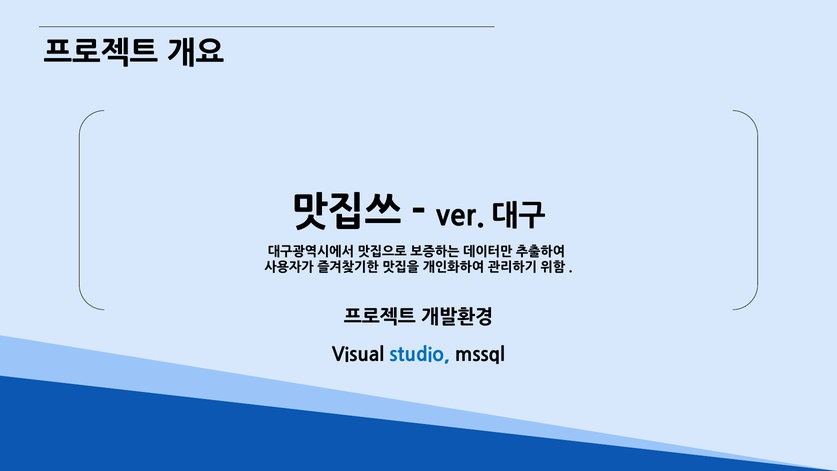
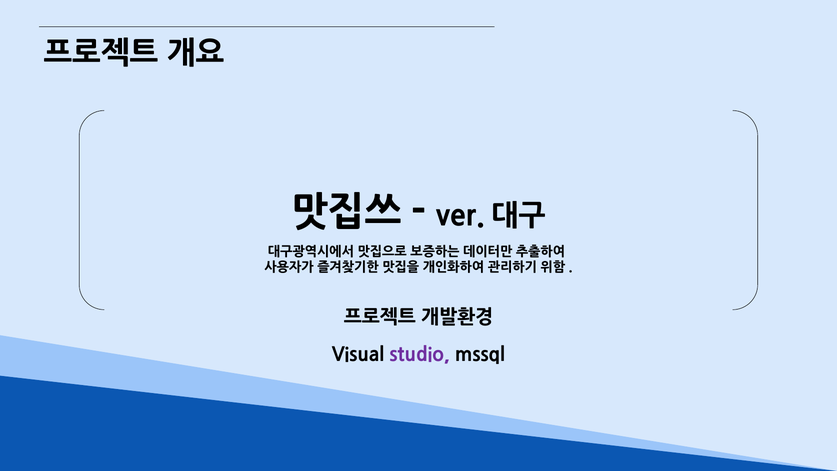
studio colour: blue -> purple
